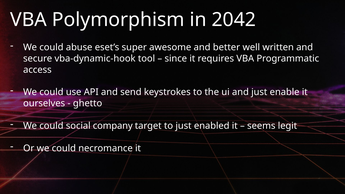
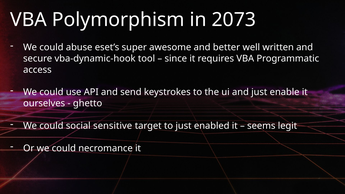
2042: 2042 -> 2073
company: company -> sensitive
